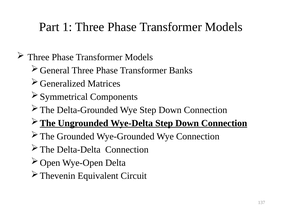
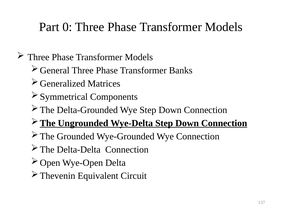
1: 1 -> 0
